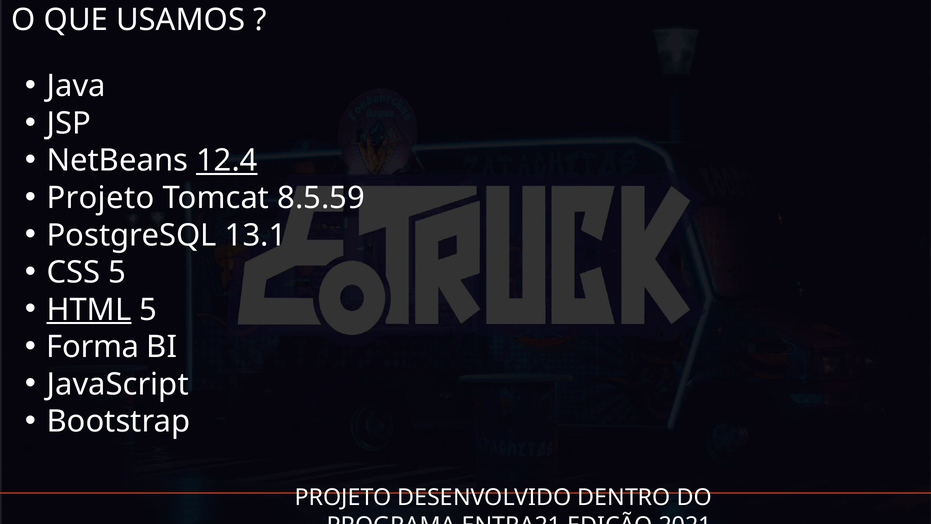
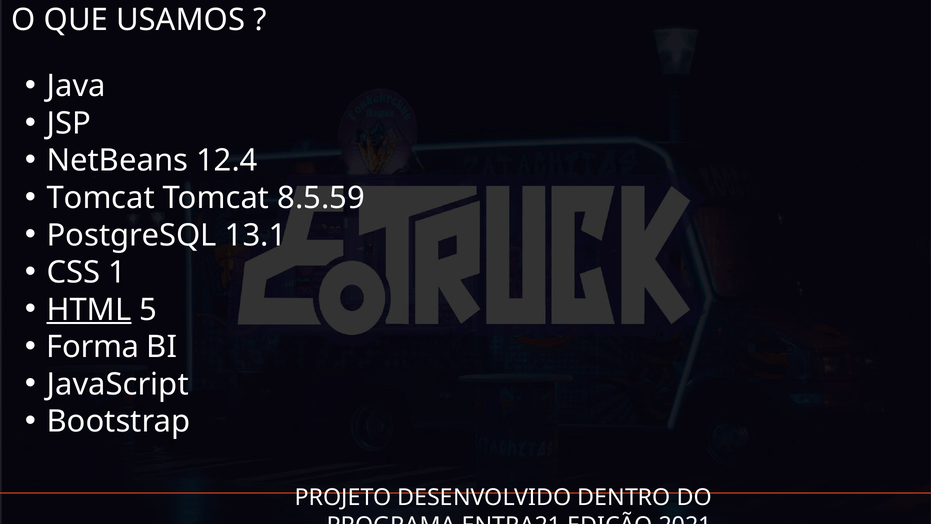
12.4 underline: present -> none
Projeto at (101, 198): Projeto -> Tomcat
CSS 5: 5 -> 1
